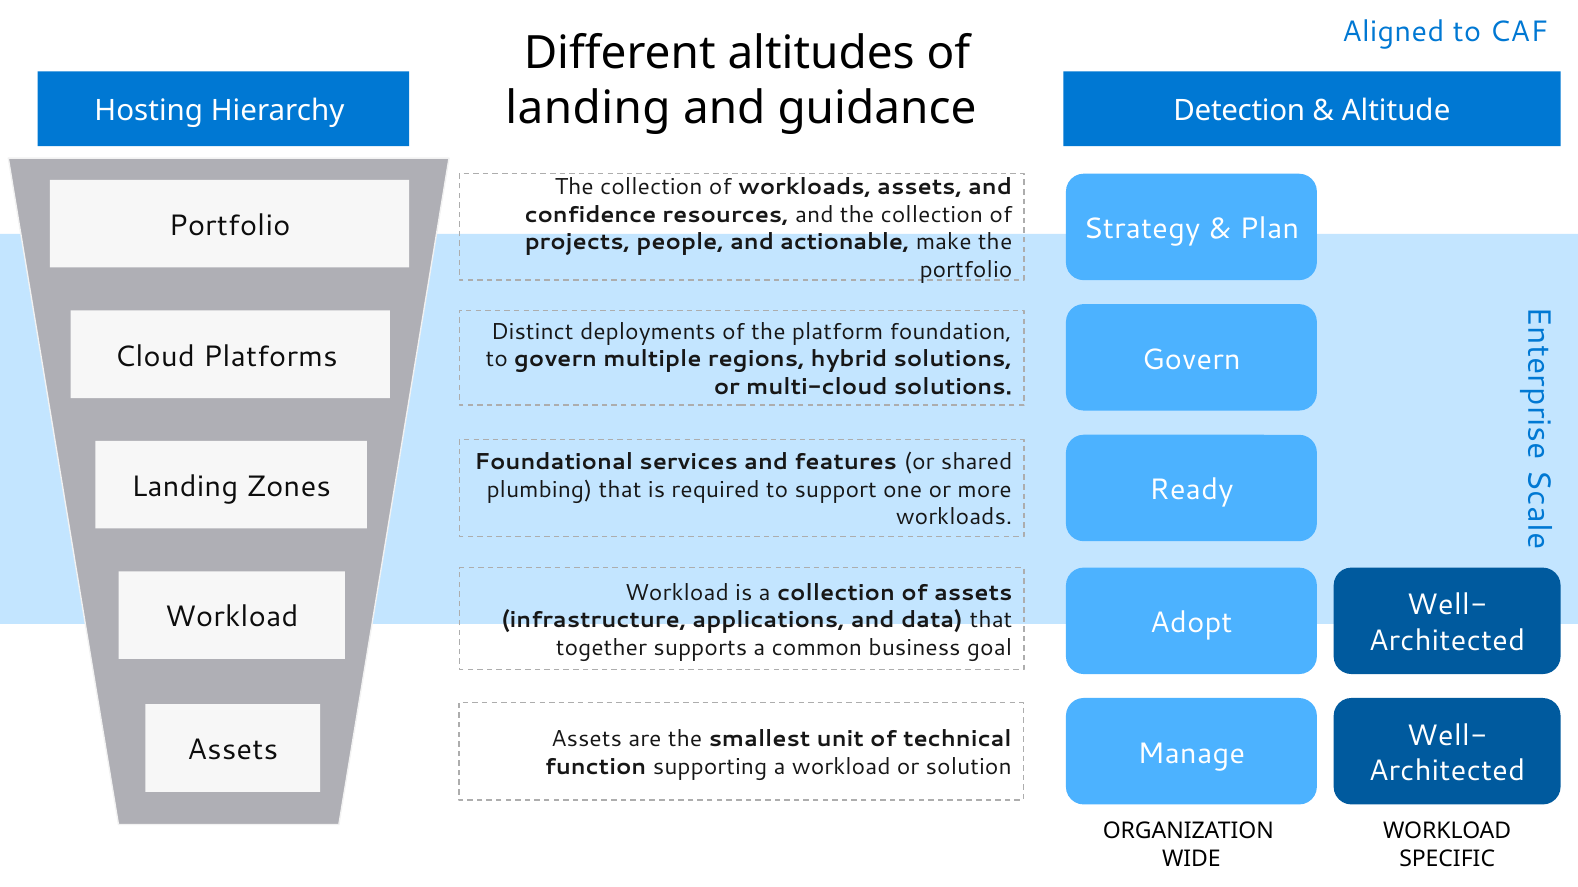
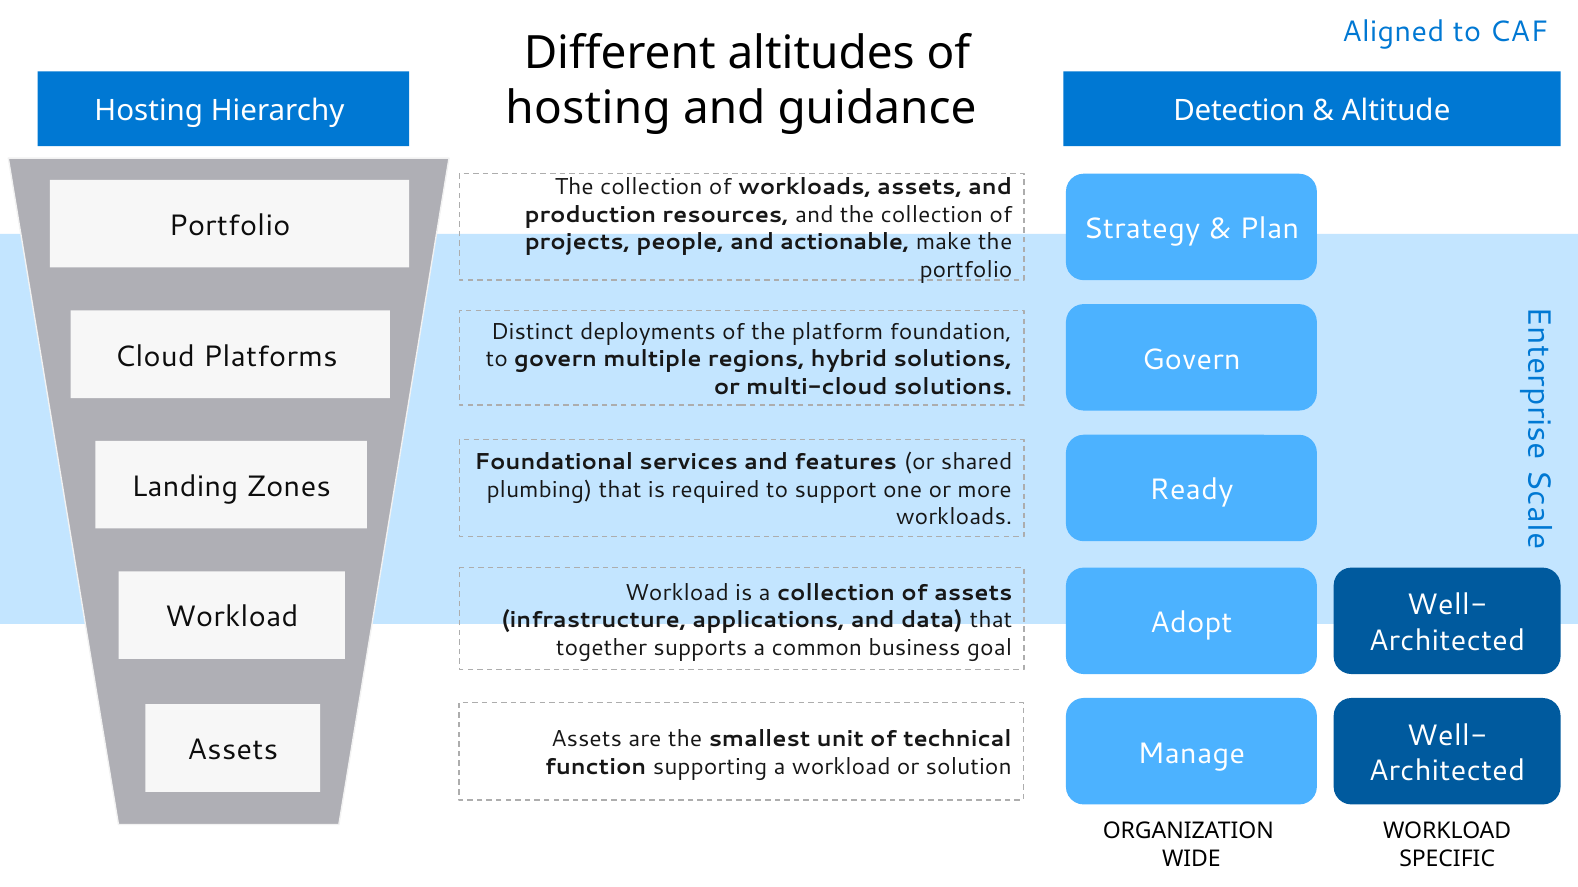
landing at (588, 109): landing -> hosting
confidence: confidence -> production
